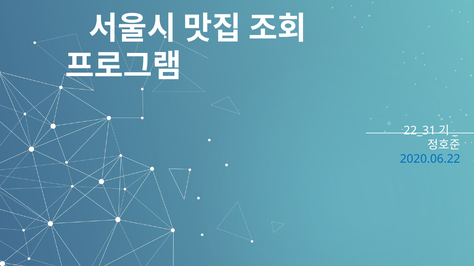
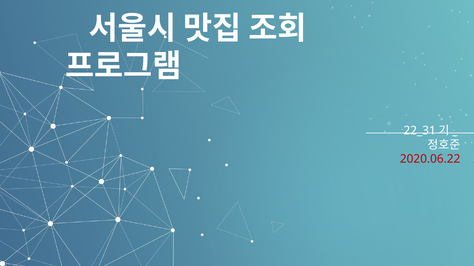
2020.06.22 colour: blue -> red
